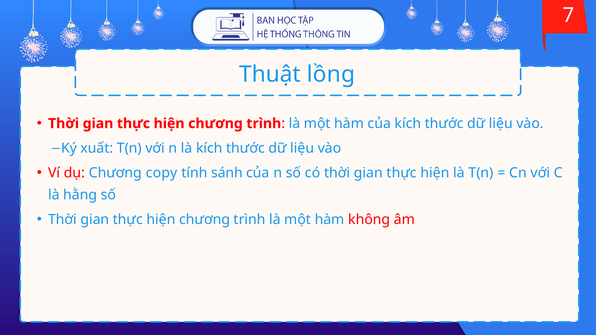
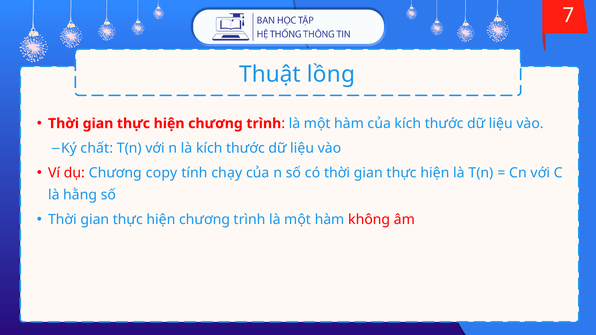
xuất: xuất -> chất
sánh: sánh -> chạy
